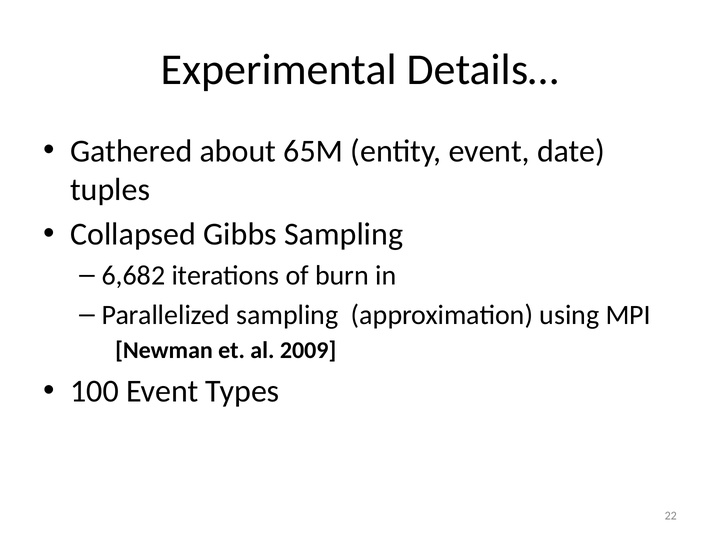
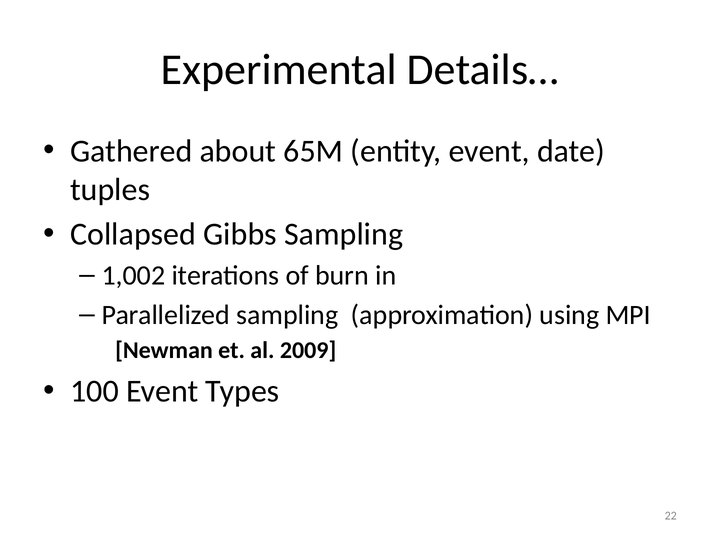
6,682: 6,682 -> 1,002
